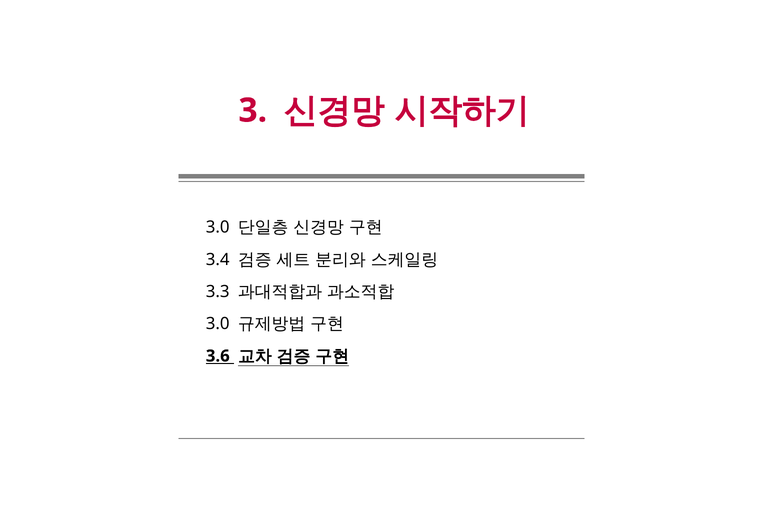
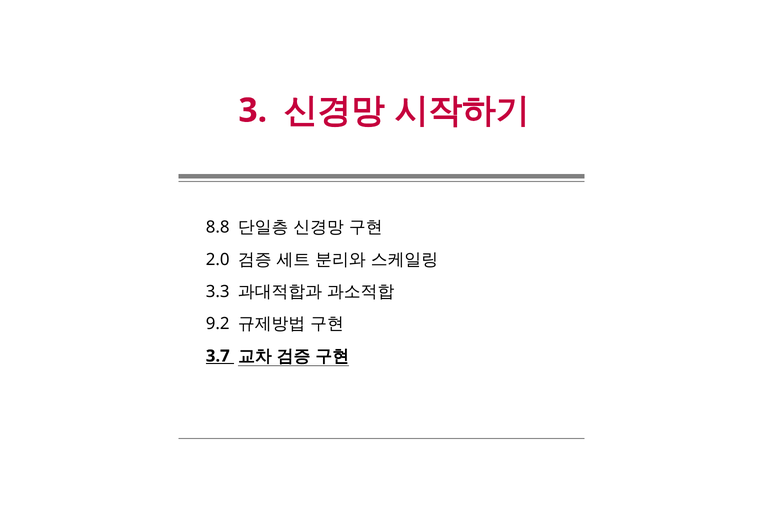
3.0 at (218, 227): 3.0 -> 8.8
3.4: 3.4 -> 2.0
3.0 at (218, 324): 3.0 -> 9.2
3.6: 3.6 -> 3.7
